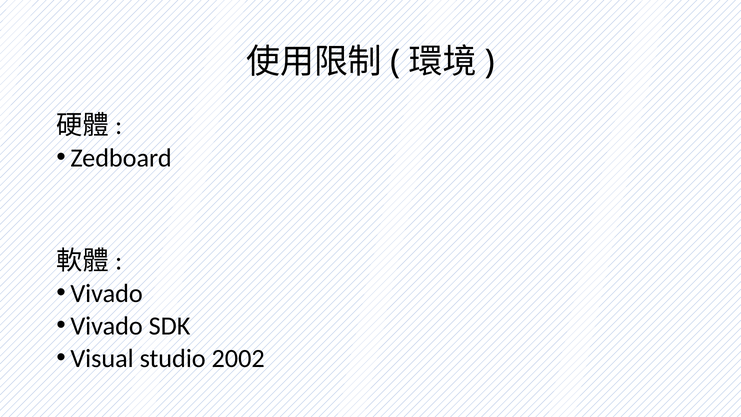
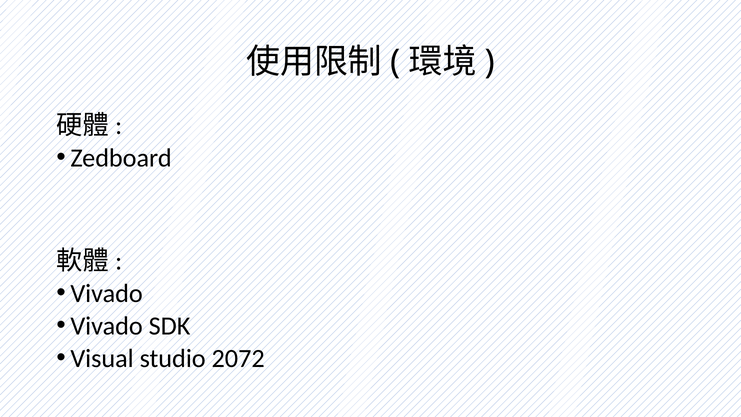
2002: 2002 -> 2072
